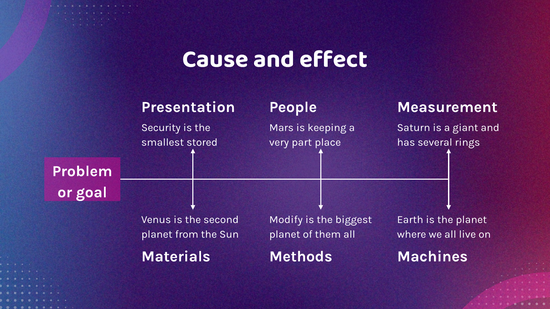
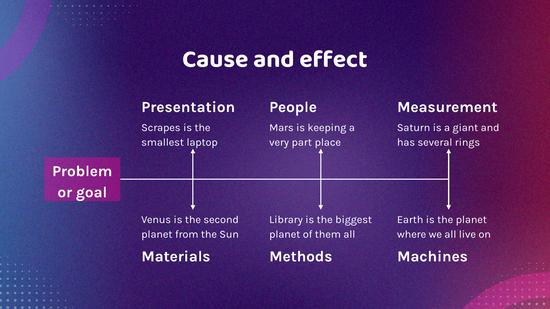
Security: Security -> Scrapes
stored: stored -> laptop
Modify: Modify -> Library
